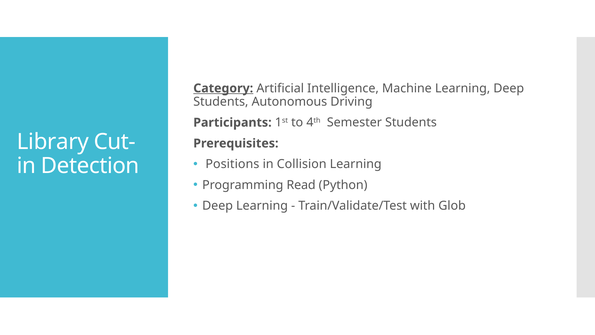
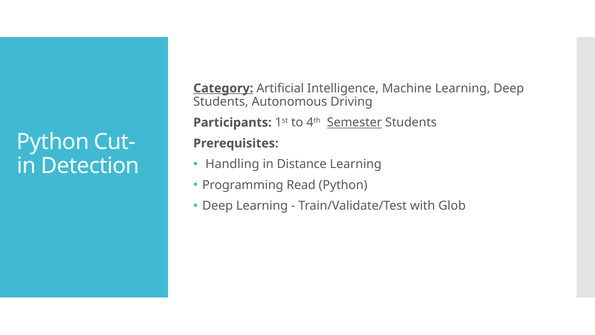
Semester underline: none -> present
Library at (53, 142): Library -> Python
Positions: Positions -> Handling
Collision: Collision -> Distance
